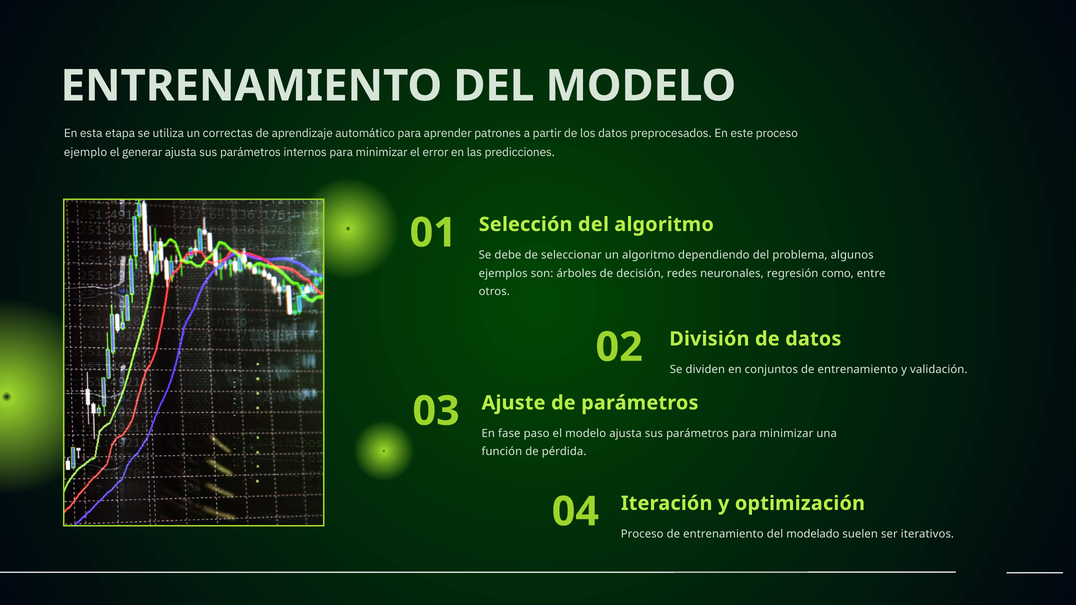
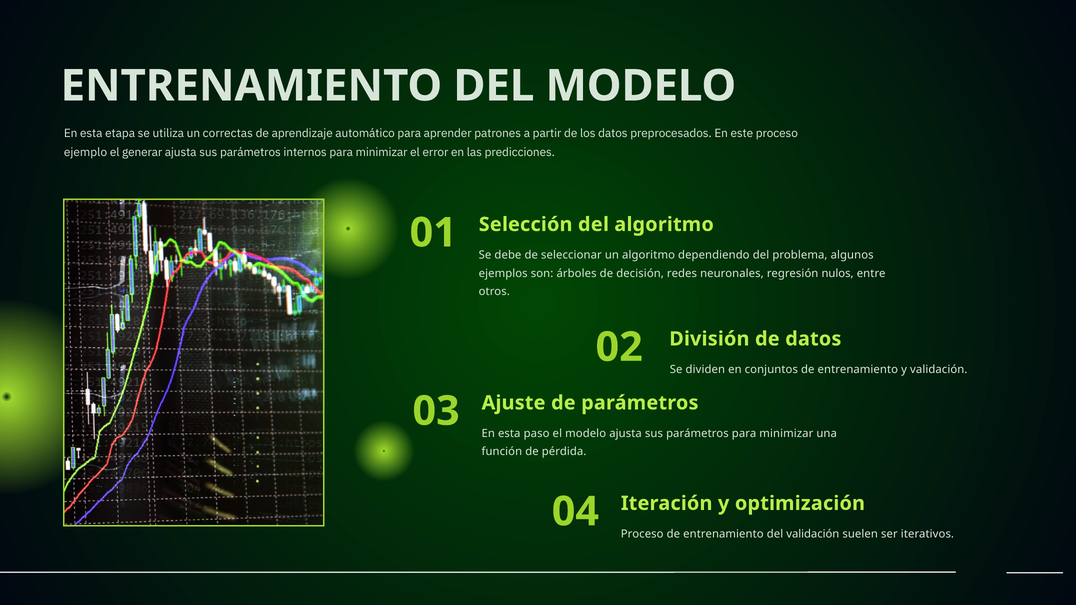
como: como -> nulos
fase at (509, 434): fase -> esta
del modelado: modelado -> validación
